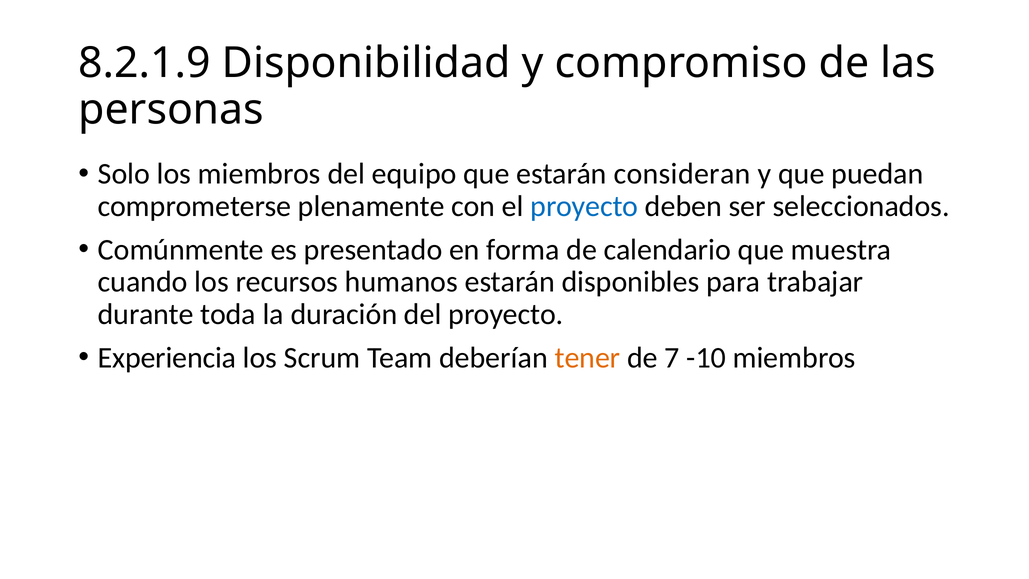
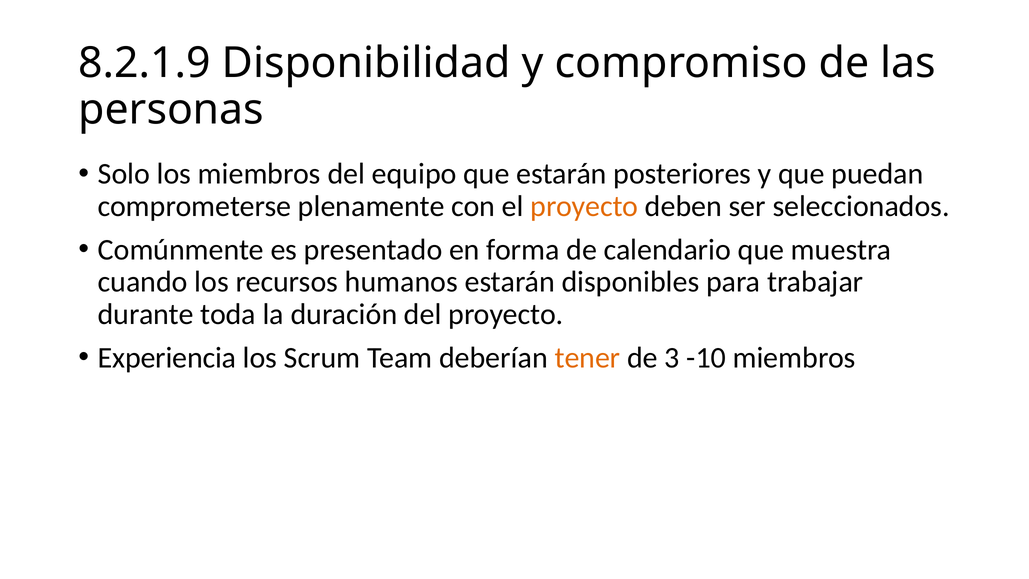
consideran: consideran -> posteriores
proyecto at (584, 206) colour: blue -> orange
7: 7 -> 3
